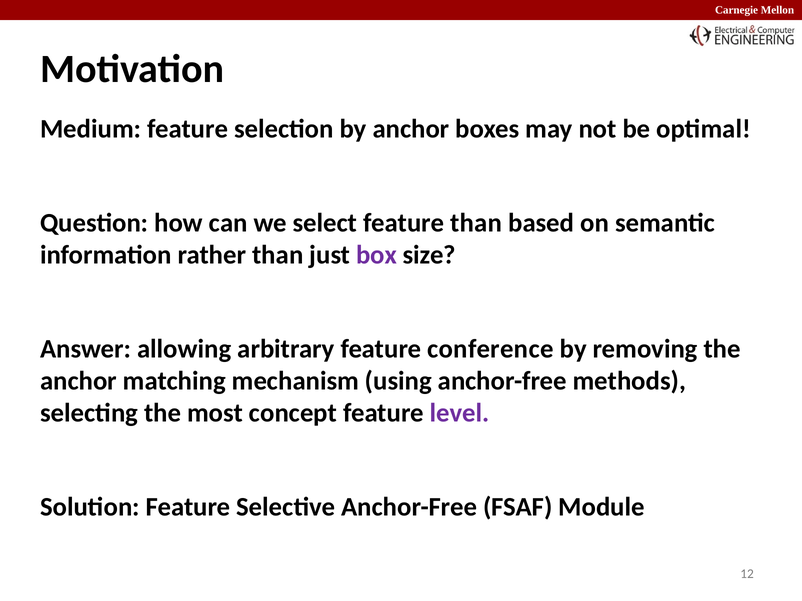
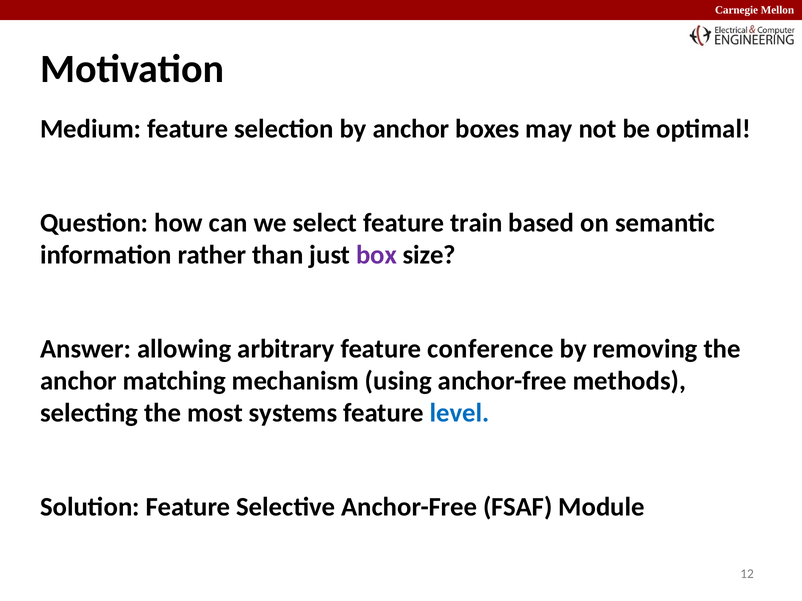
feature than: than -> train
concept: concept -> systems
level colour: purple -> blue
